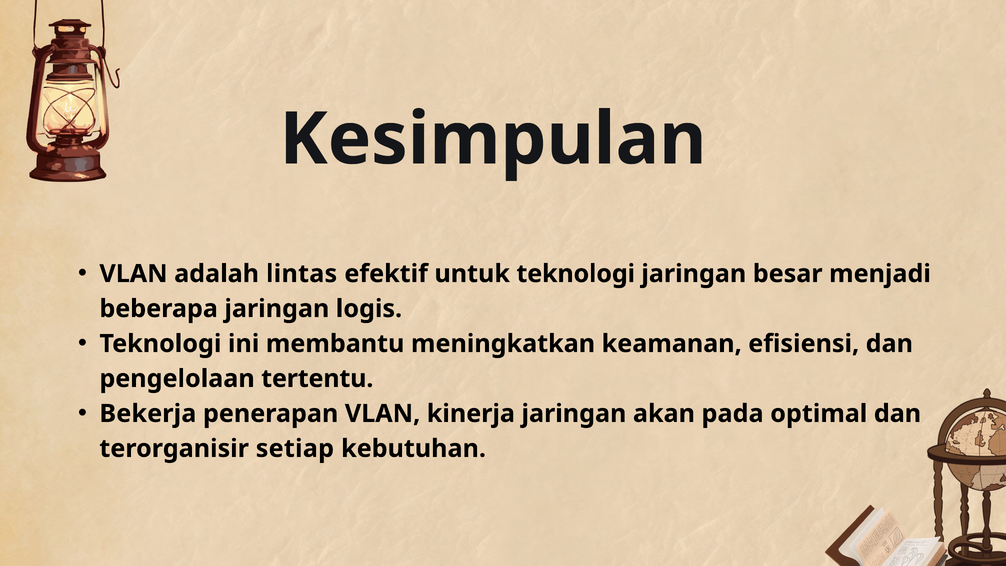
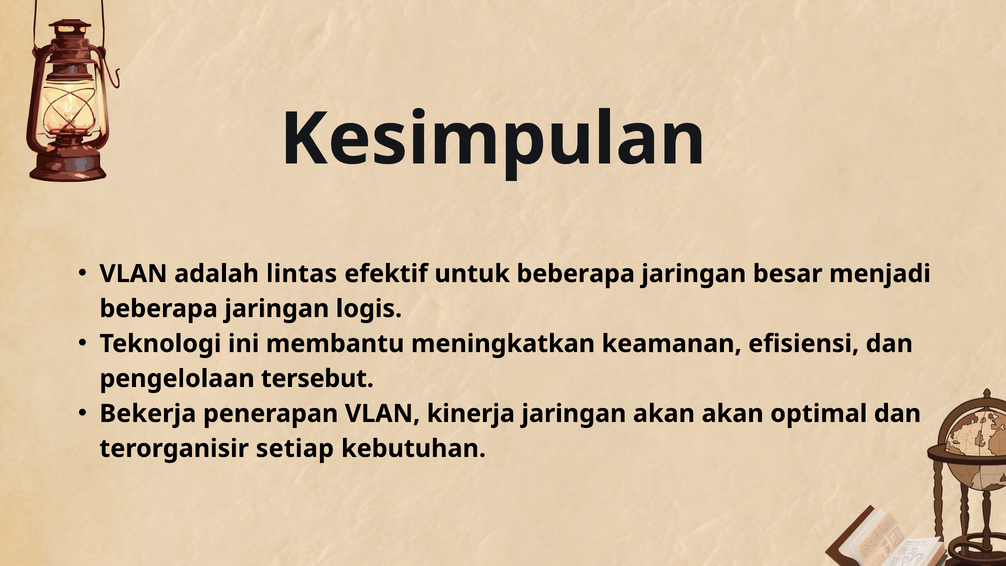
untuk teknologi: teknologi -> beberapa
tertentu: tertentu -> tersebut
akan pada: pada -> akan
